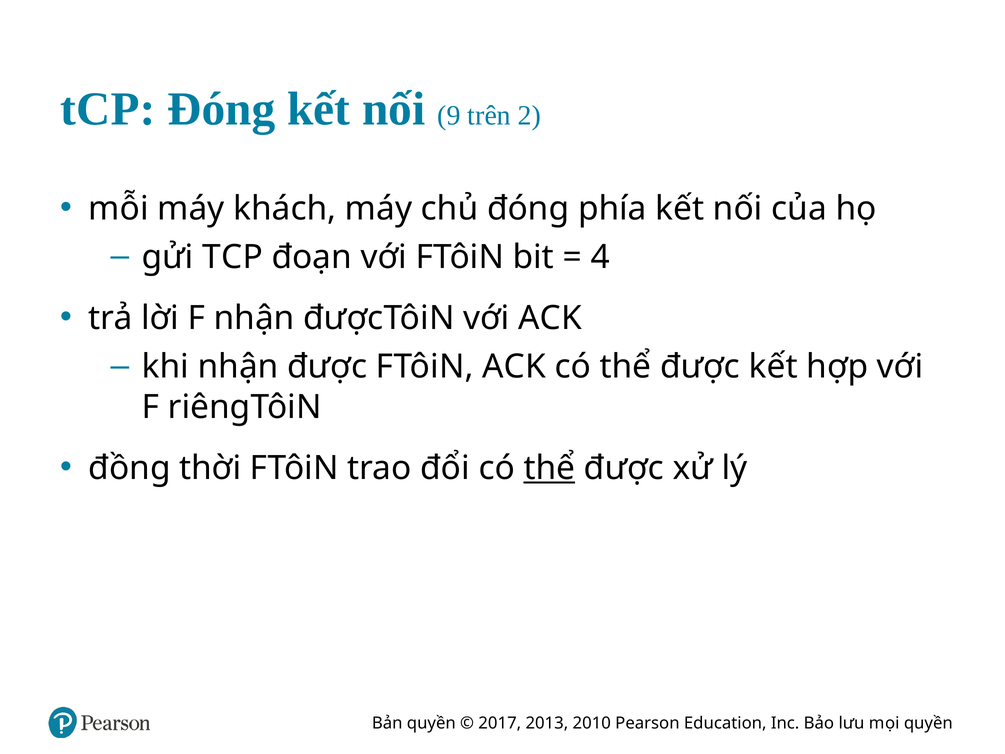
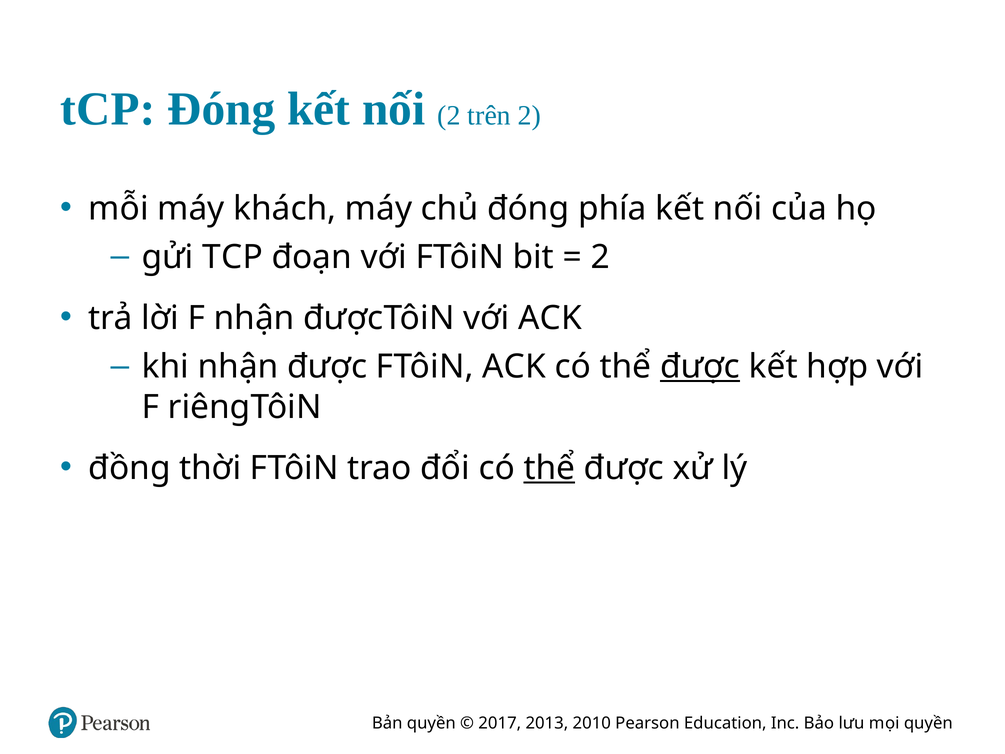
nối 9: 9 -> 2
4 at (600, 257): 4 -> 2
được at (700, 367) underline: none -> present
